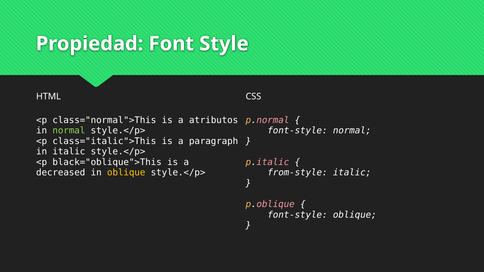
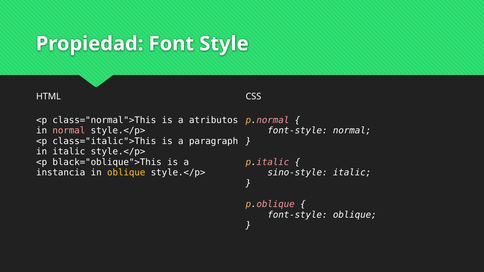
normal at (69, 131) colour: light green -> pink
decreased: decreased -> instancia
from-style: from-style -> sino-style
